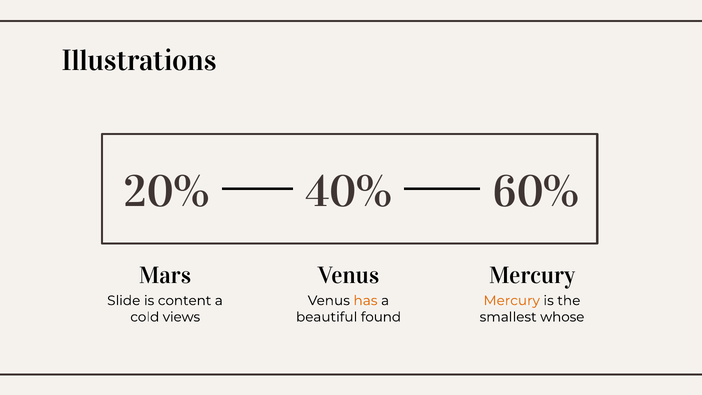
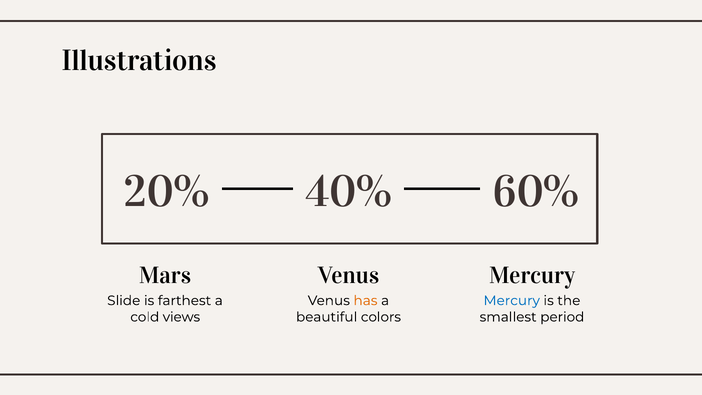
content: content -> farthest
Mercury at (512, 301) colour: orange -> blue
found: found -> colors
whose: whose -> period
